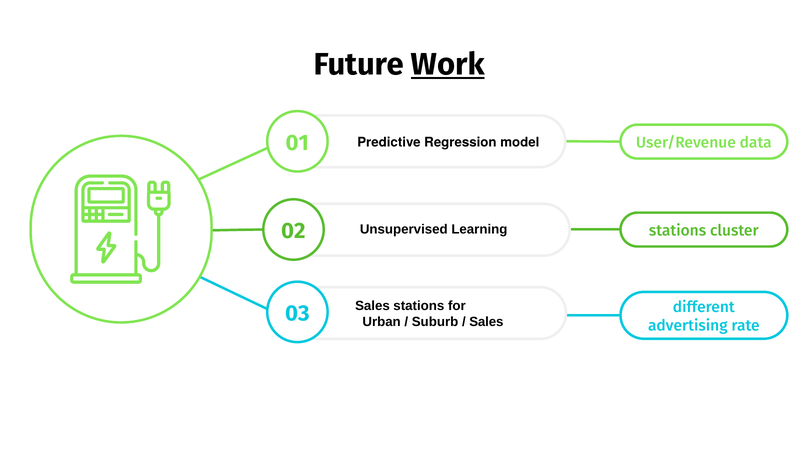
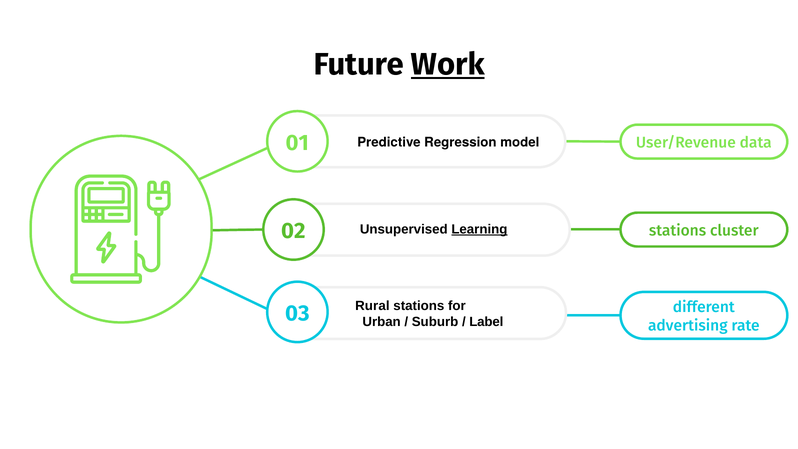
Learning underline: none -> present
Sales at (372, 306): Sales -> Rural
Sales at (486, 322): Sales -> Label
